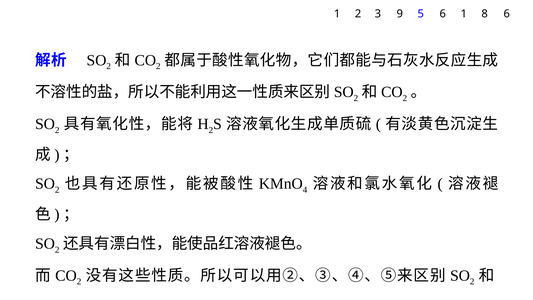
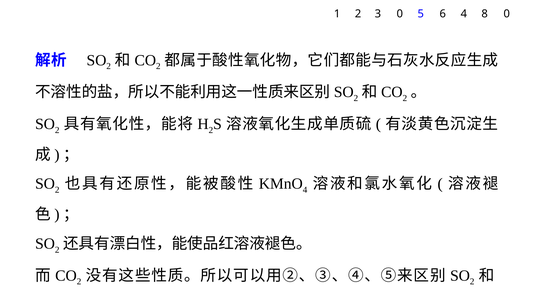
3 9: 9 -> 0
6 1: 1 -> 4
8 6: 6 -> 0
